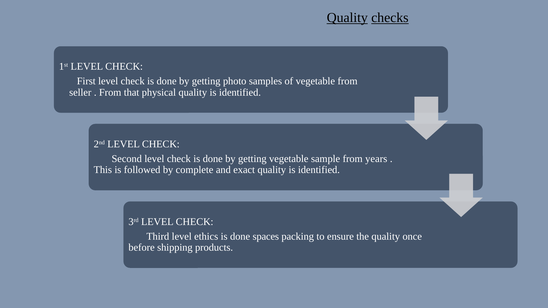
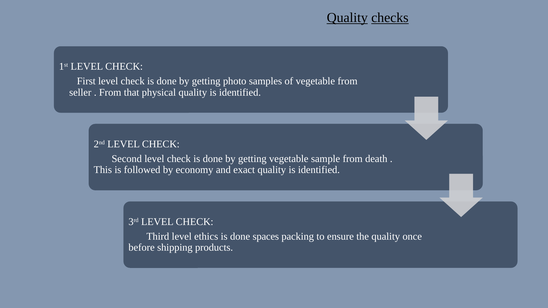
years: years -> death
complete: complete -> economy
